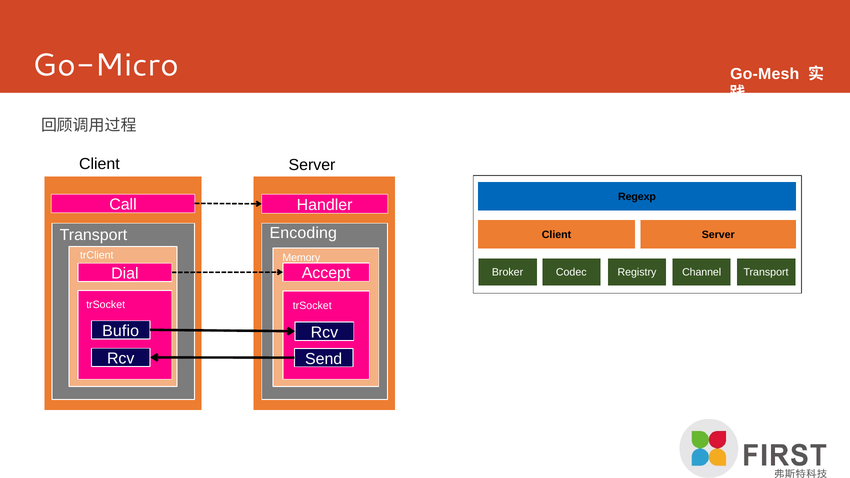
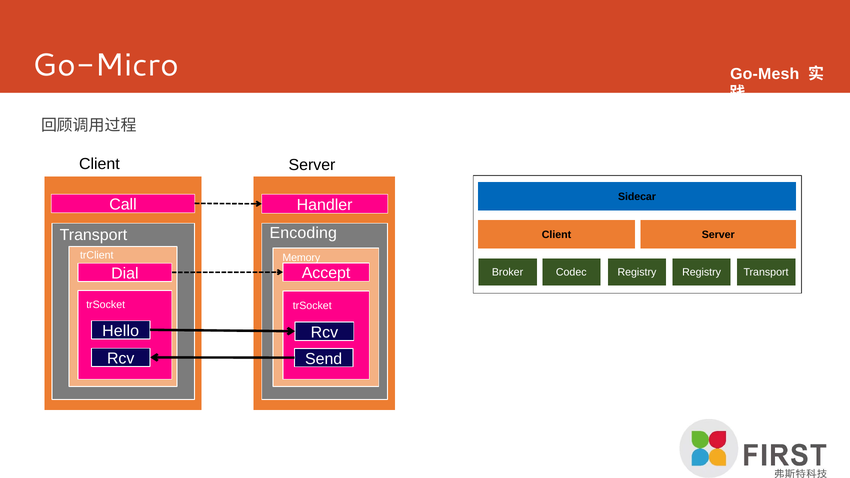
Regexp: Regexp -> Sidecar
Channel at (702, 273): Channel -> Registry
Bufio: Bufio -> Hello
